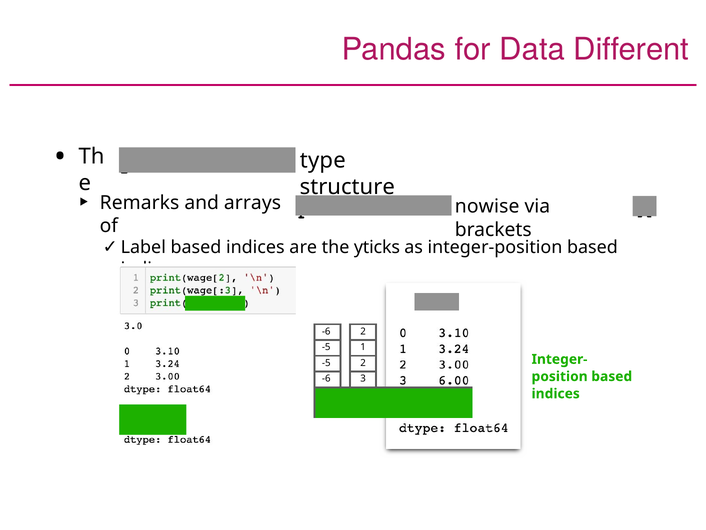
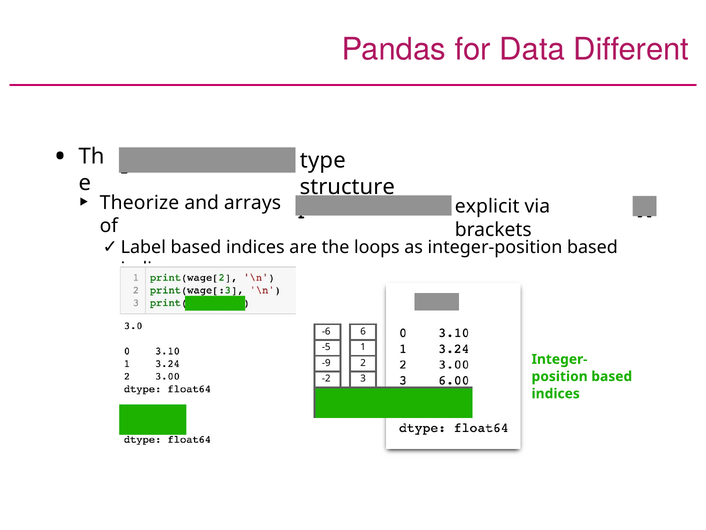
Remarks: Remarks -> Theorize
nowise: nowise -> explicit
yticks: yticks -> loops
-6 2: 2 -> 6
-5 at (326, 362): -5 -> -9
-6 at (326, 378): -6 -> -2
